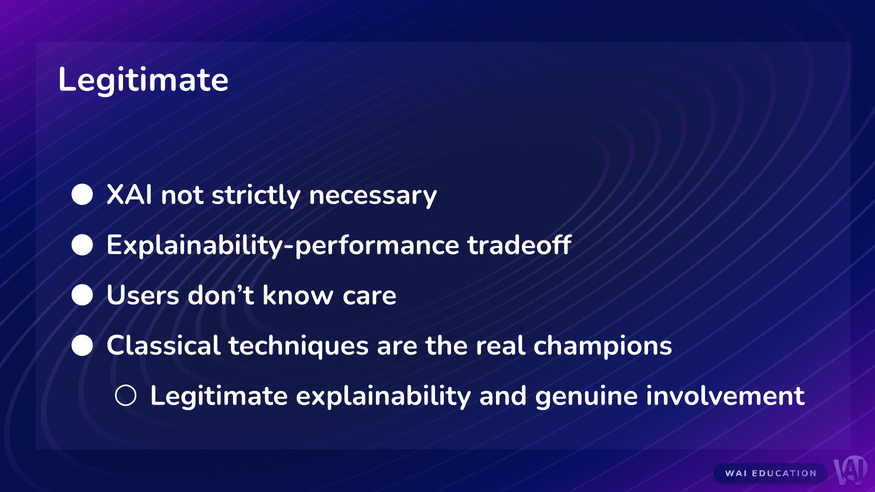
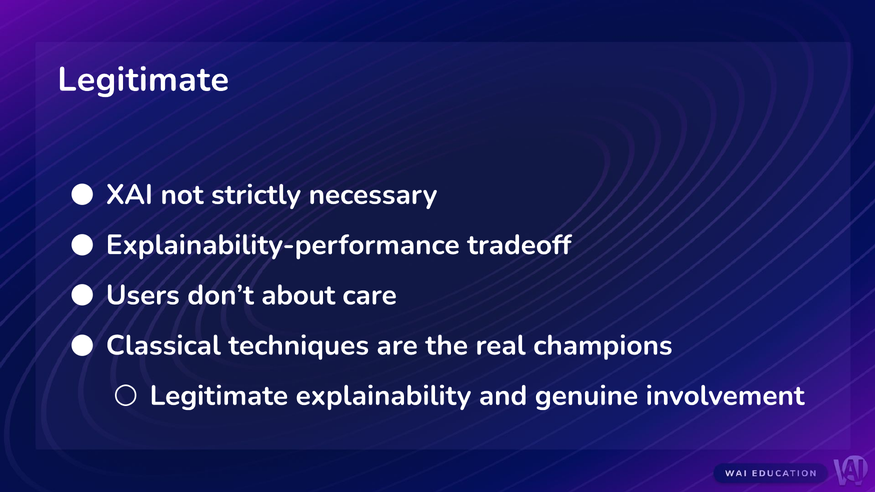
know: know -> about
